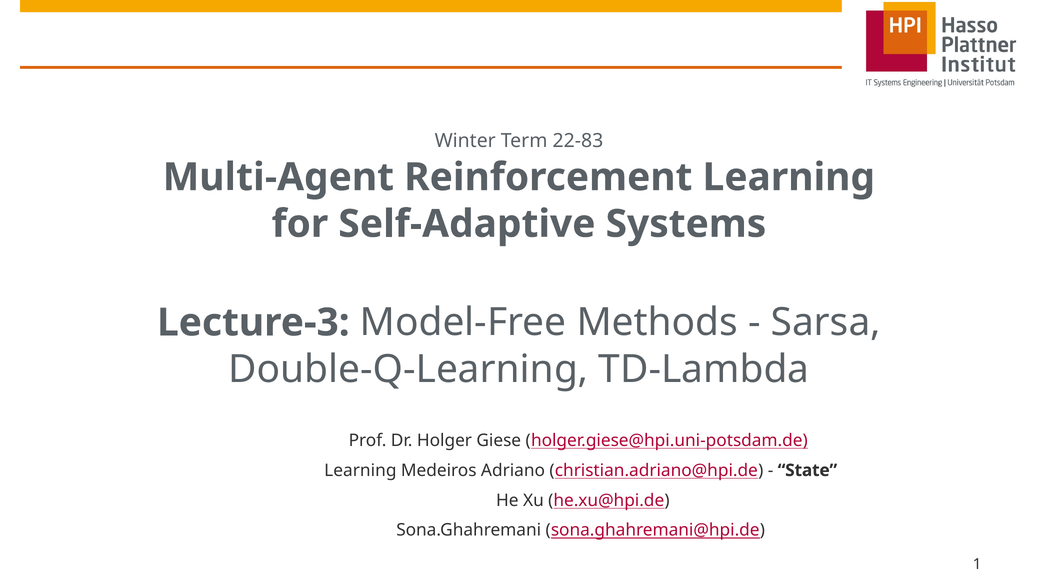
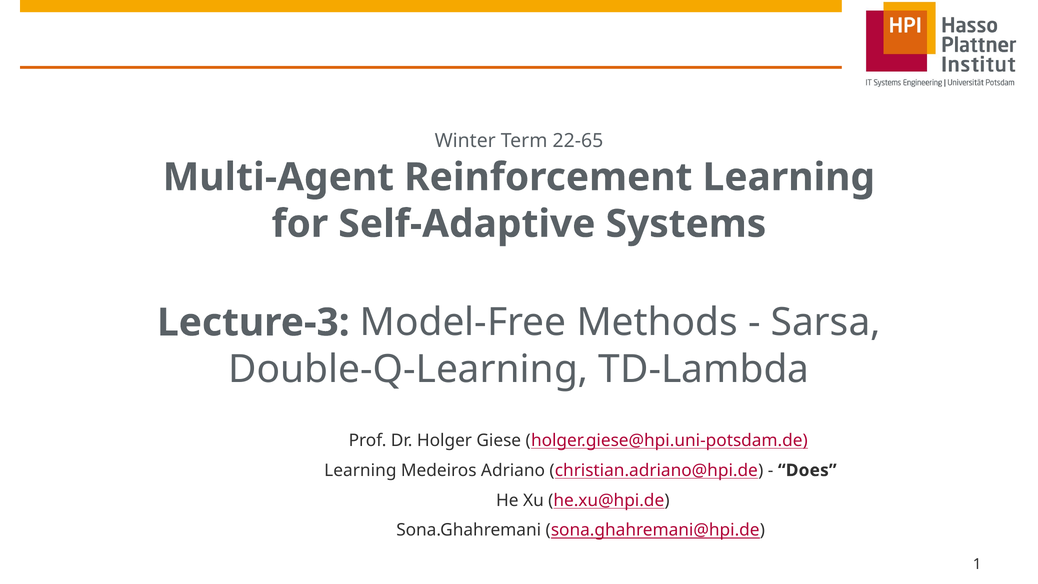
22-83: 22-83 -> 22-65
State: State -> Does
